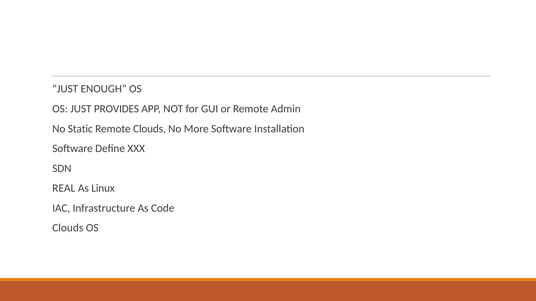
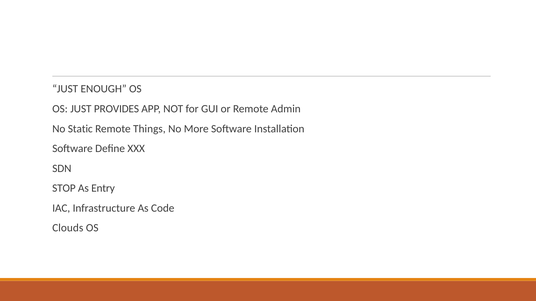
Remote Clouds: Clouds -> Things
REAL: REAL -> STOP
Linux: Linux -> Entry
